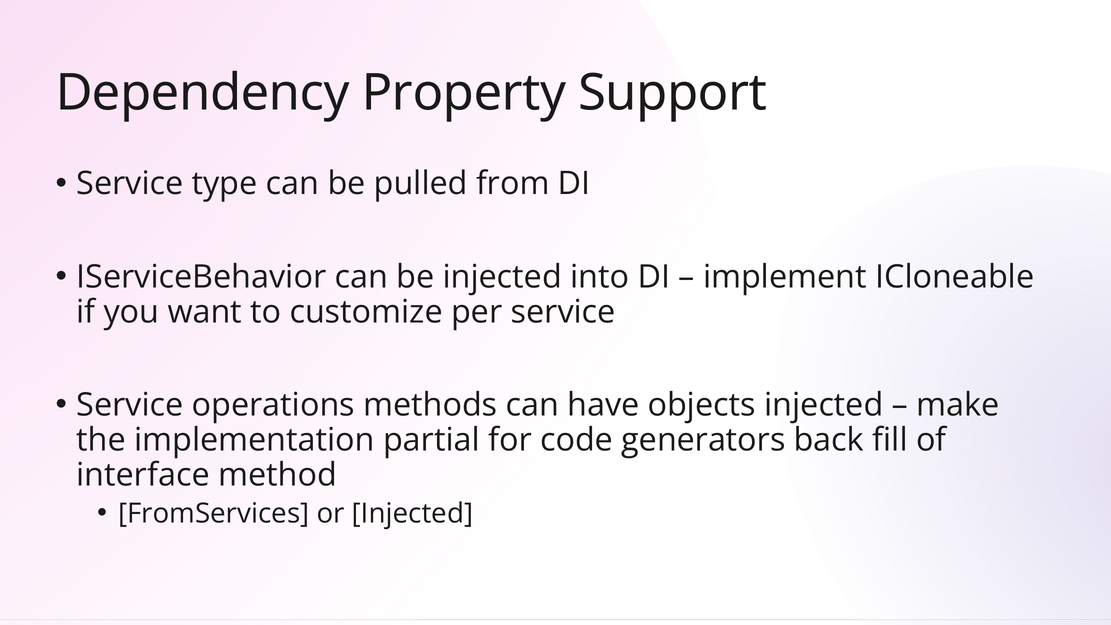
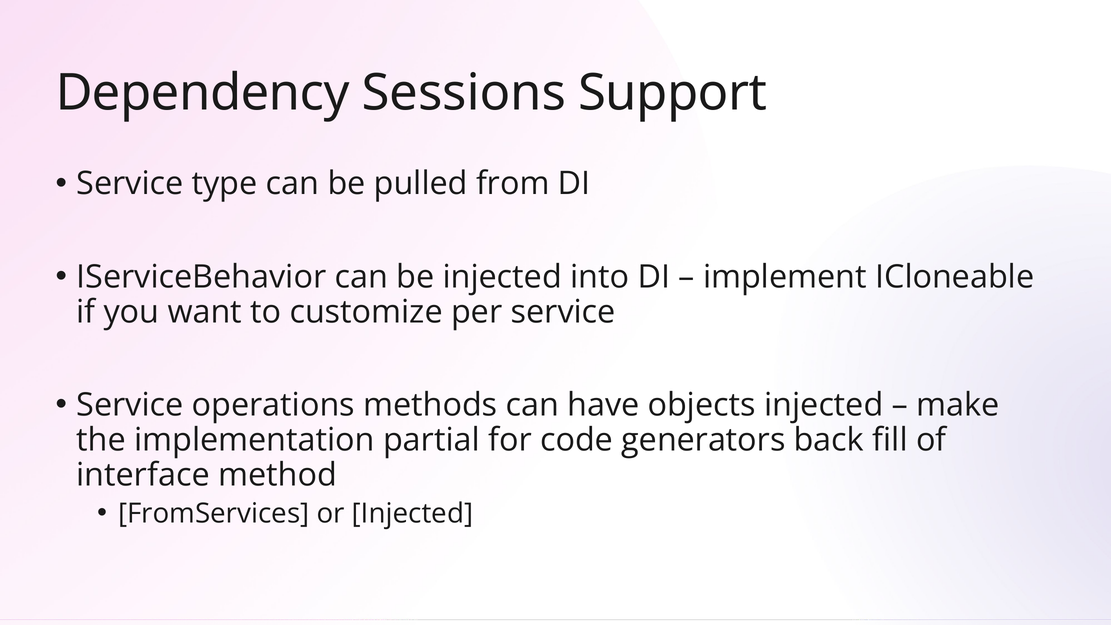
Property: Property -> Sessions
